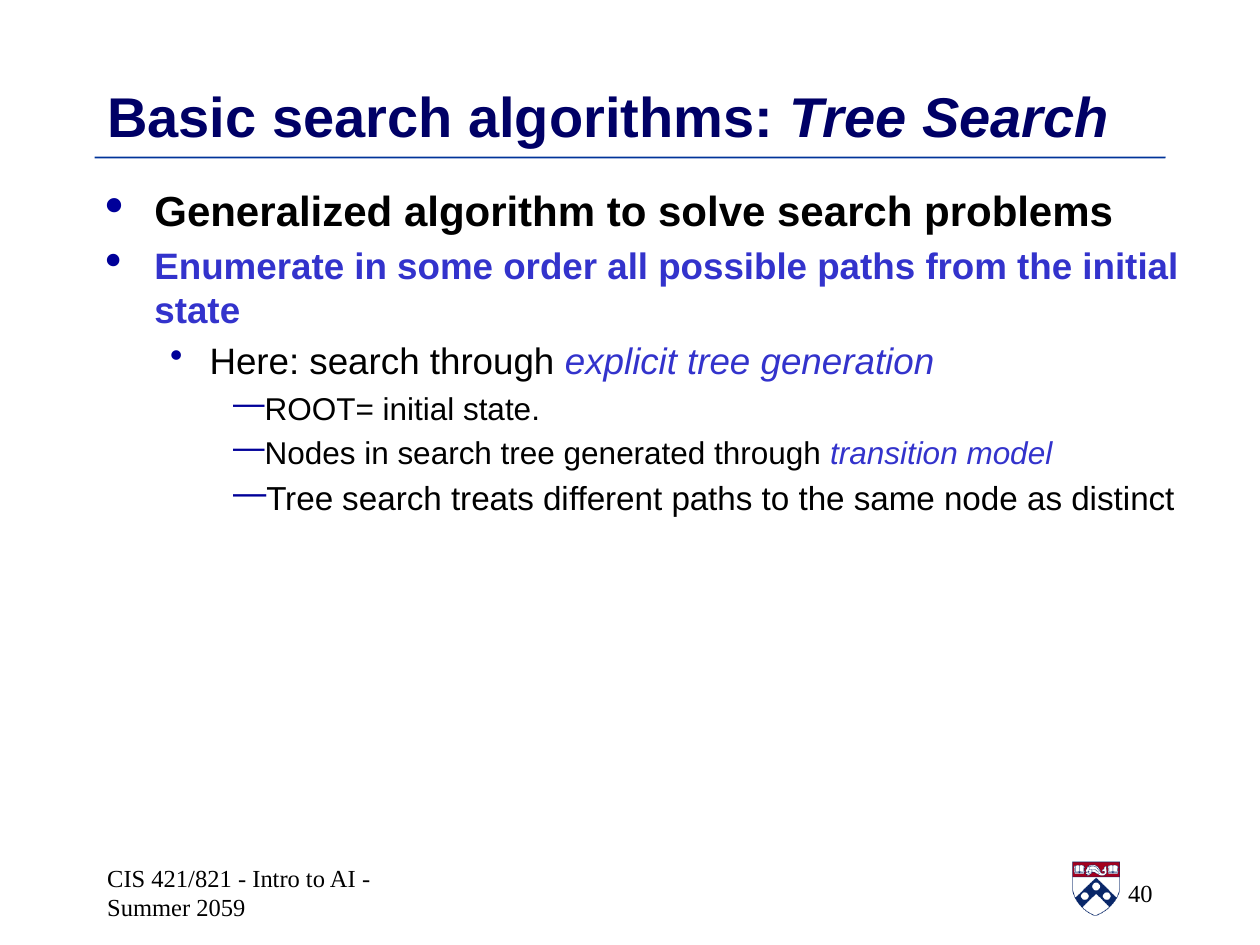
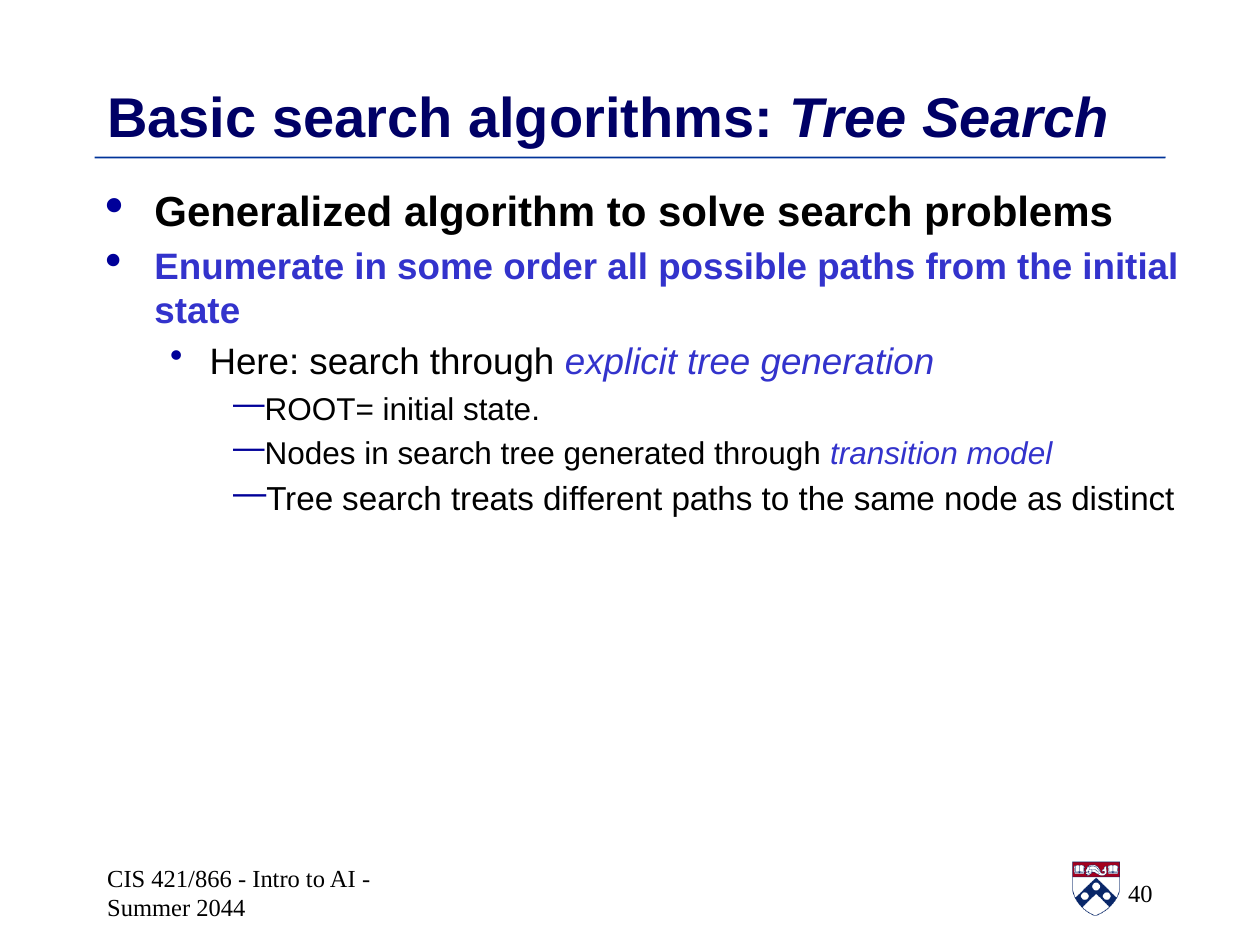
421/821: 421/821 -> 421/866
2059: 2059 -> 2044
